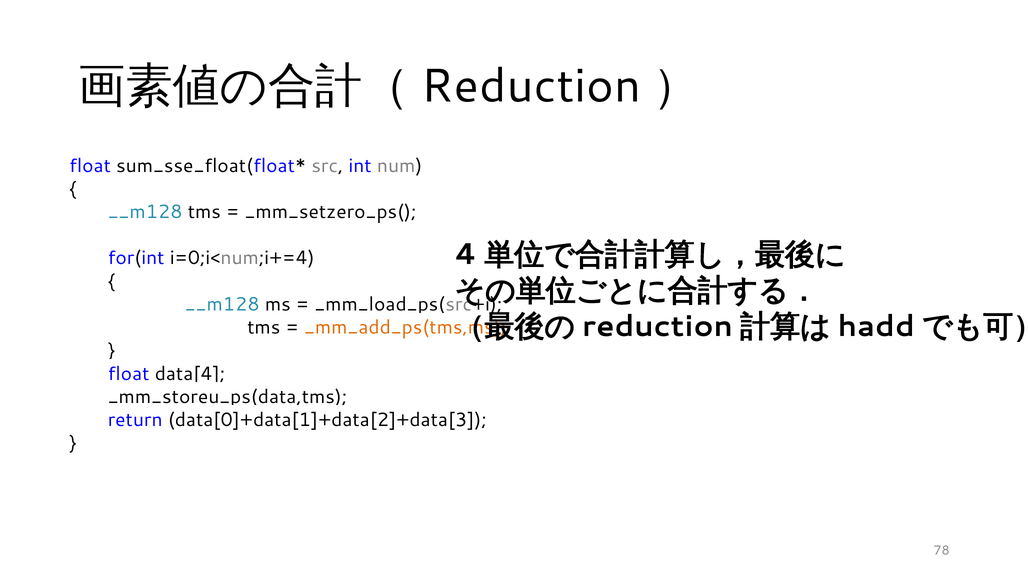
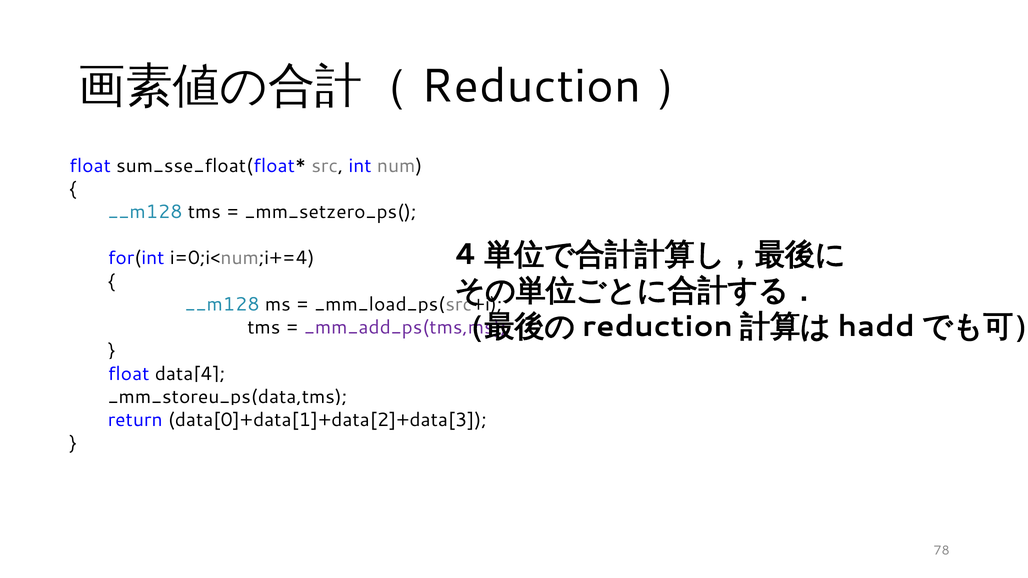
_mm_add_ps(tms,ms colour: orange -> purple
